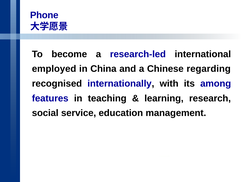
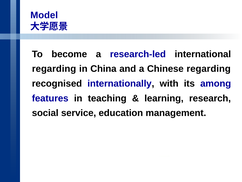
Phone: Phone -> Model
employed at (54, 69): employed -> regarding
